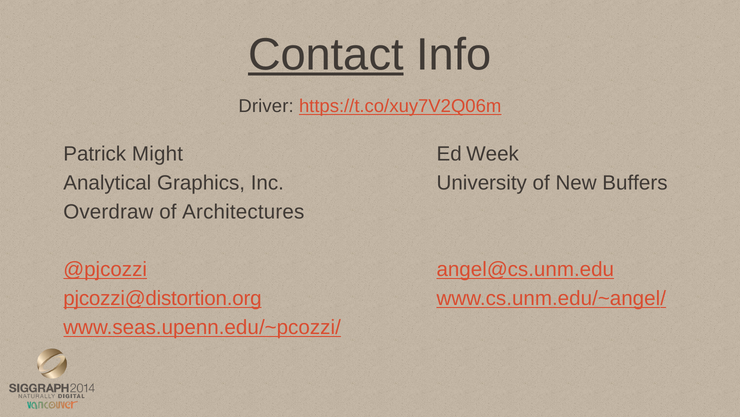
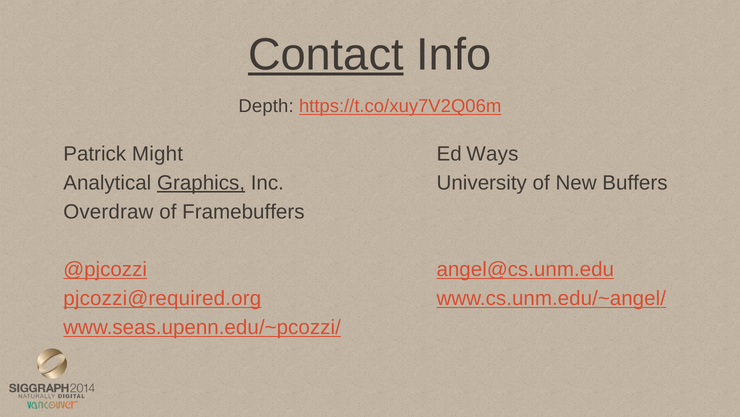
Driver: Driver -> Depth
Week: Week -> Ways
Graphics underline: none -> present
Architectures: Architectures -> Framebuffers
pjcozzi@distortion.org: pjcozzi@distortion.org -> pjcozzi@required.org
